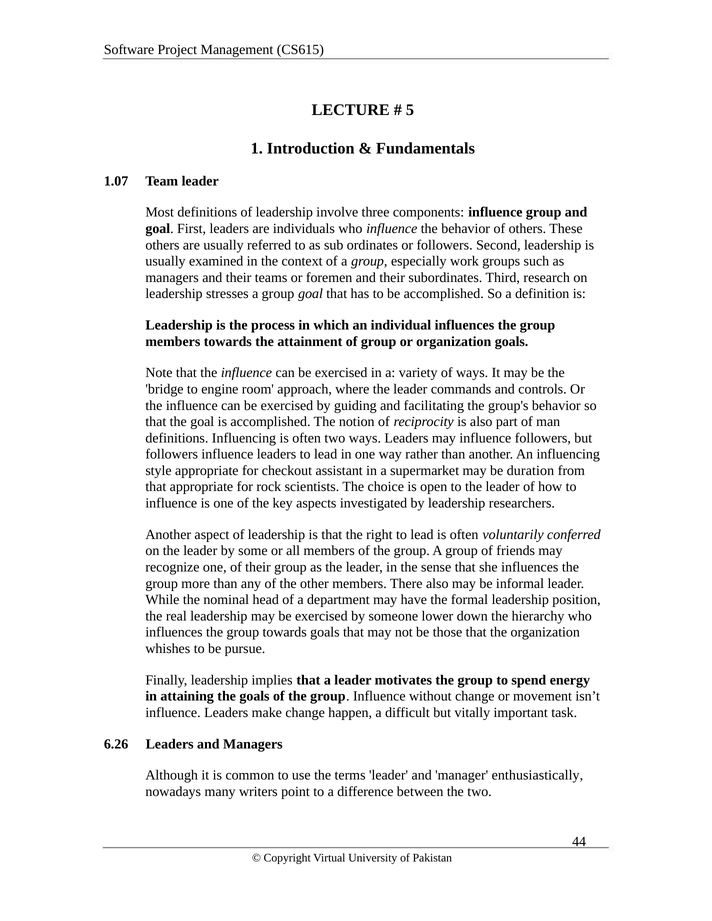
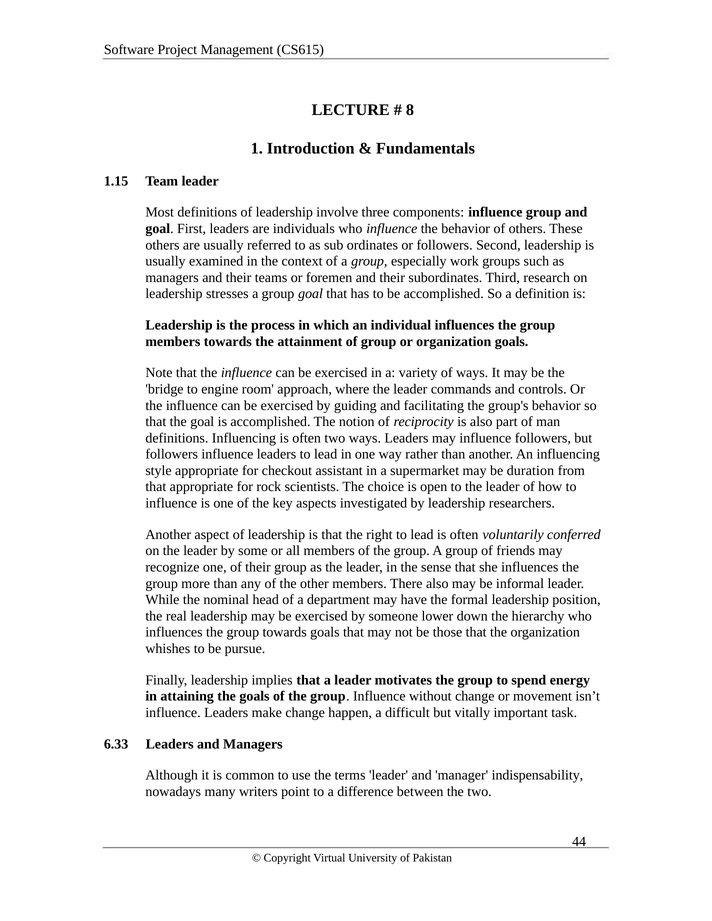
5: 5 -> 8
1.07: 1.07 -> 1.15
6.26: 6.26 -> 6.33
enthusiastically: enthusiastically -> indispensability
